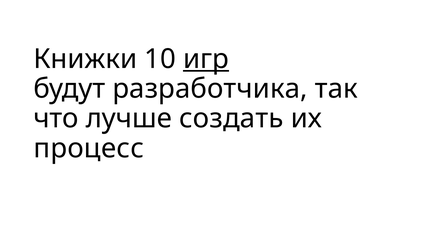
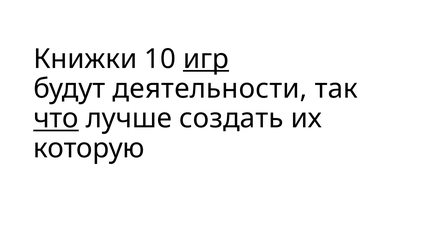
разработчика: разработчика -> деятельности
что underline: none -> present
процесс: процесс -> которую
